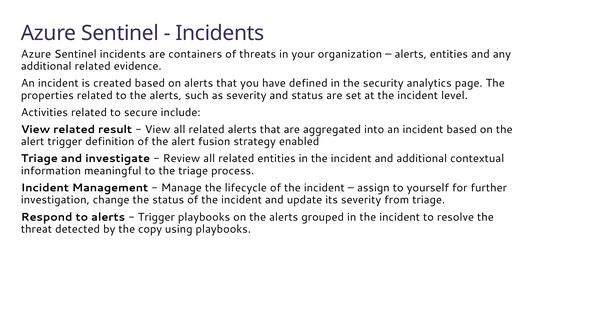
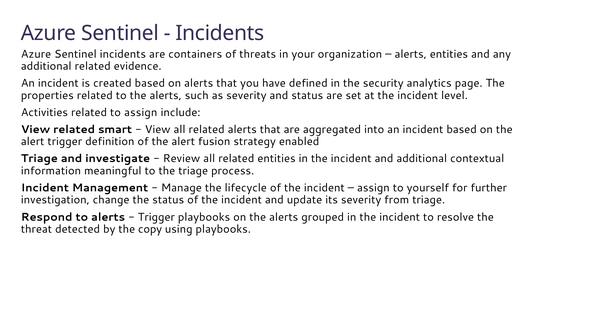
to secure: secure -> assign
result: result -> smart
